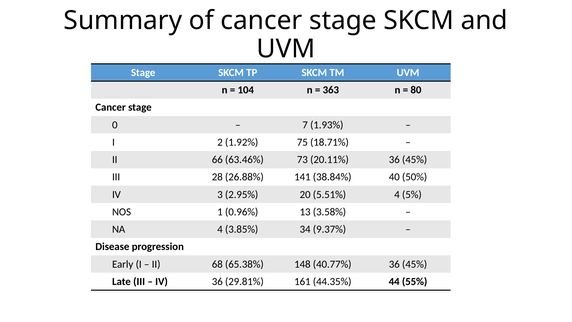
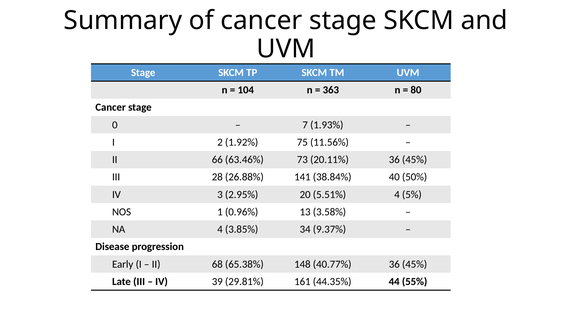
18.71%: 18.71% -> 11.56%
IV 36: 36 -> 39
